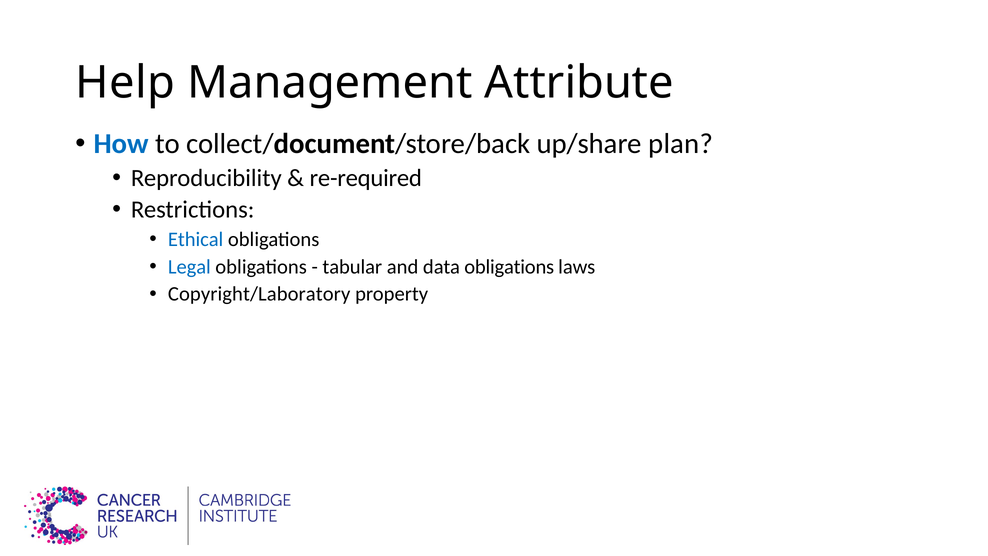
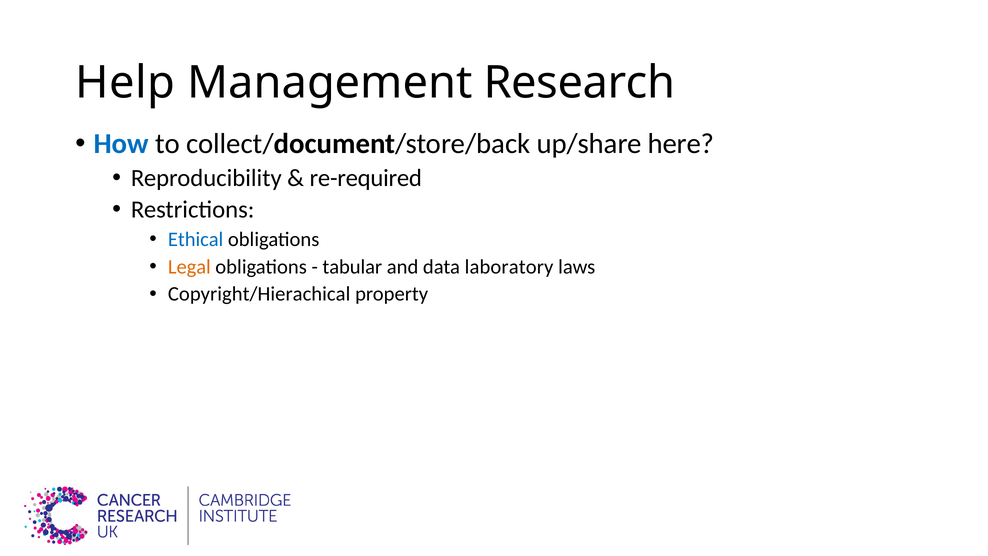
Attribute: Attribute -> Research
plan: plan -> here
Legal colour: blue -> orange
data obligations: obligations -> laboratory
Copyright/Laboratory: Copyright/Laboratory -> Copyright/Hierachical
